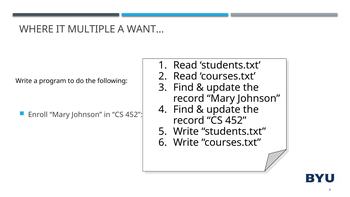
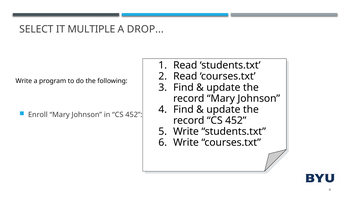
WHERE: WHERE -> SELECT
WANT: WANT -> DROP
